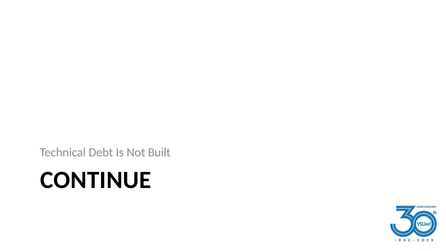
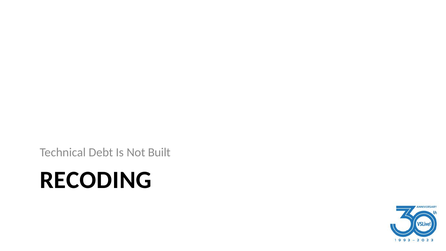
CONTINUE: CONTINUE -> RECODING
